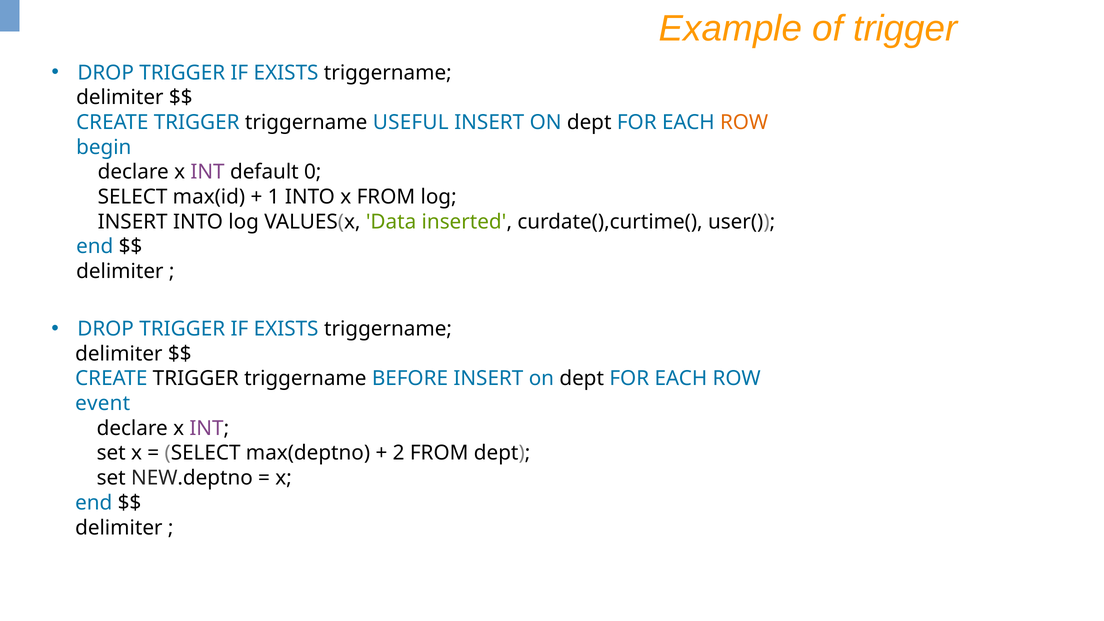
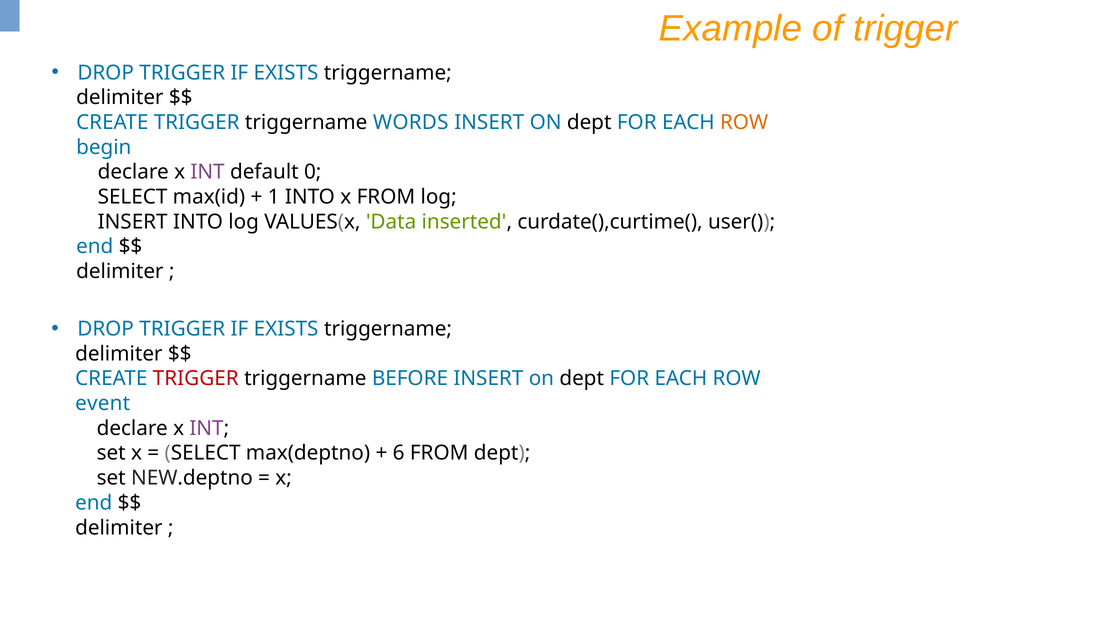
USEFUL: USEFUL -> WORDS
TRIGGER at (196, 379) colour: black -> red
2: 2 -> 6
